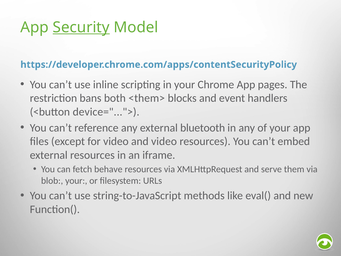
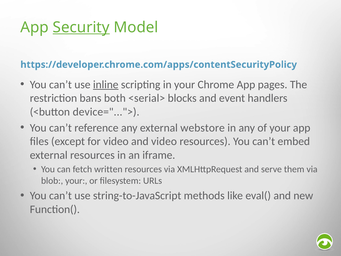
inline underline: none -> present
<them>: <them> -> <serial>
bluetooth: bluetooth -> webstore
behave: behave -> written
